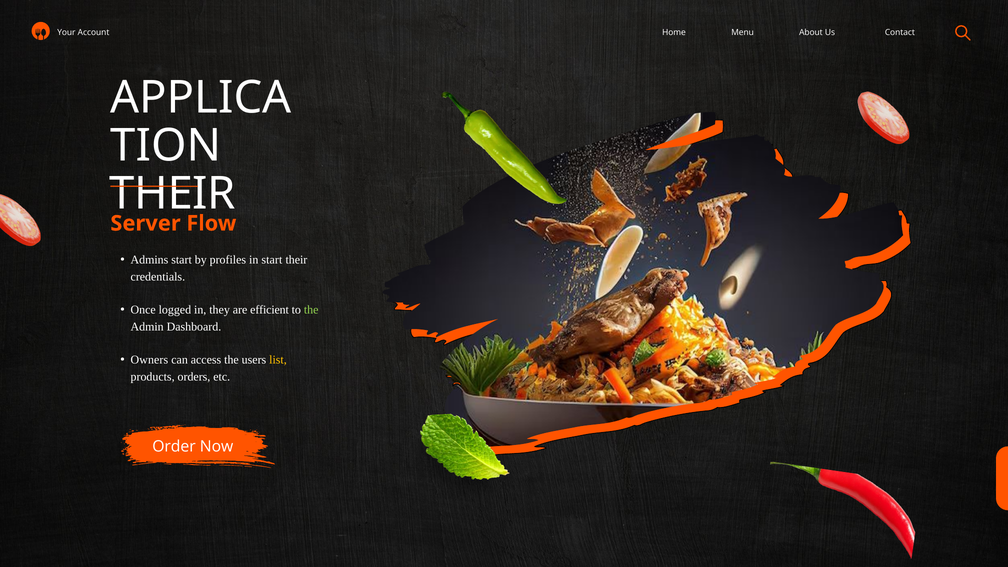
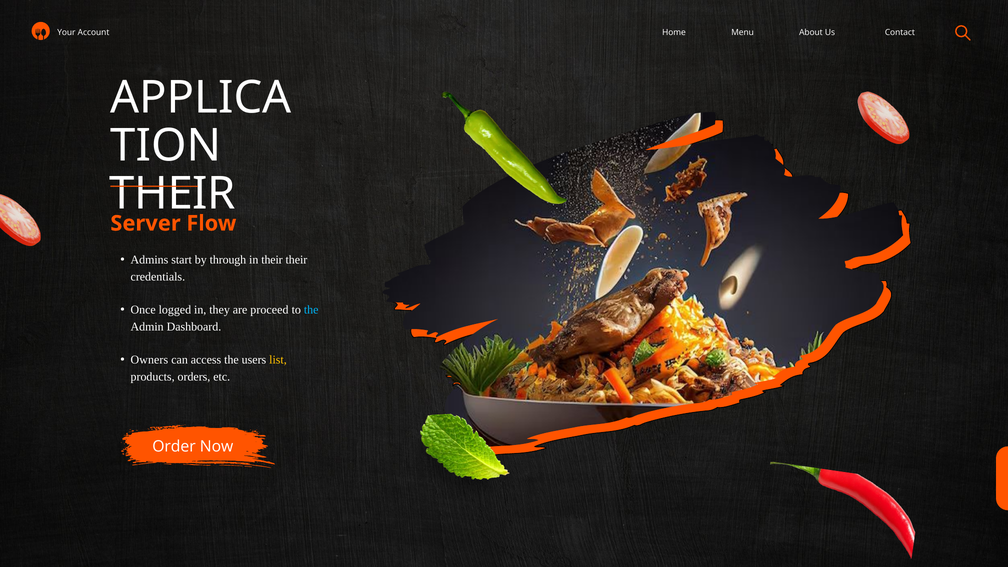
profiles: profiles -> through
in start: start -> their
efficient: efficient -> proceed
the at (311, 310) colour: light green -> light blue
